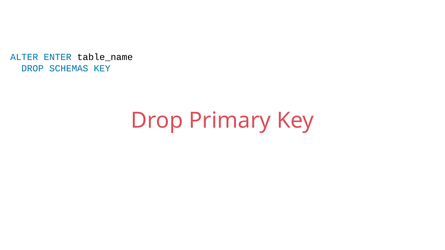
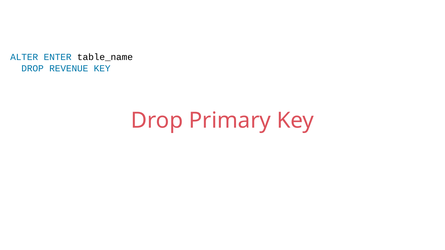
SCHEMAS: SCHEMAS -> REVENUE
